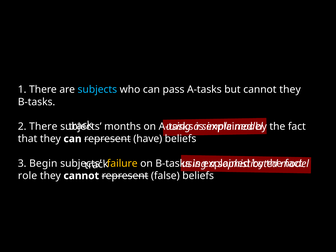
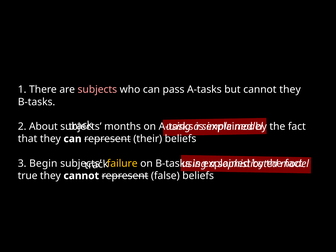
subjects at (97, 90) colour: light blue -> pink
2 There: There -> About
have: have -> their
role: role -> true
